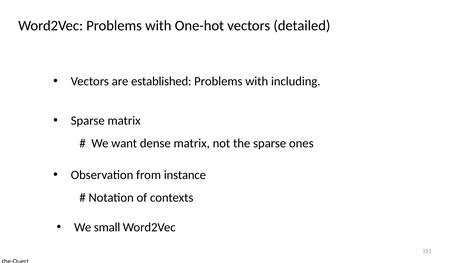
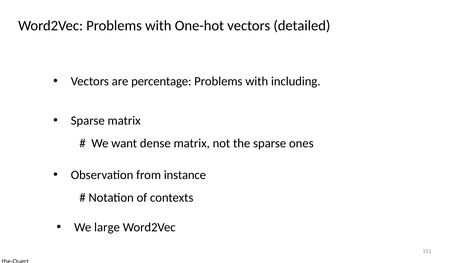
established: established -> percentage
small: small -> large
